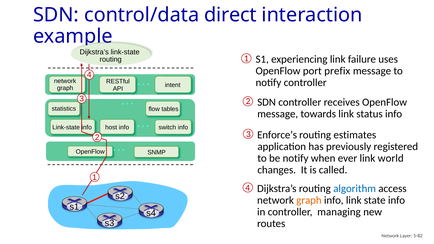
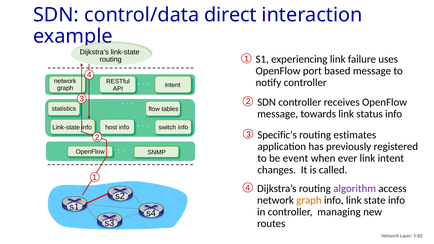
prefix: prefix -> based
Enforce’s: Enforce’s -> Specific’s
be notify: notify -> event
link world: world -> intent
algorithm colour: blue -> purple
